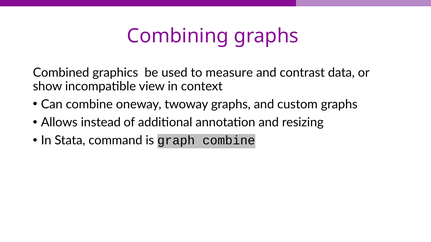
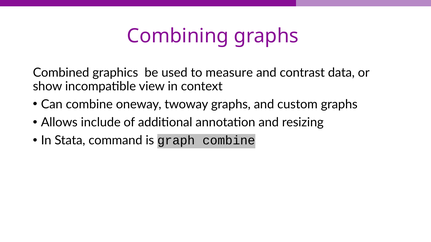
instead: instead -> include
